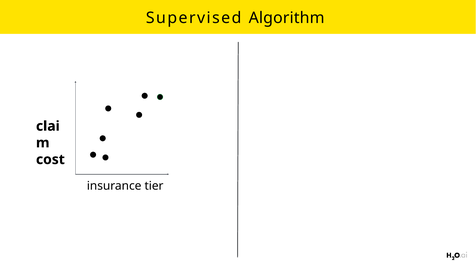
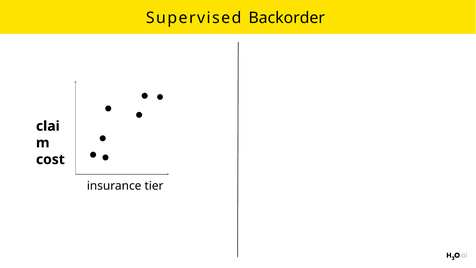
Algorithm: Algorithm -> Backorder
